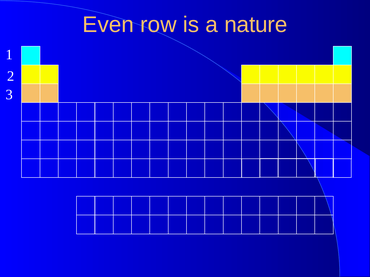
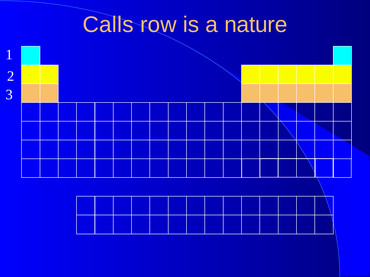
Even: Even -> Calls
